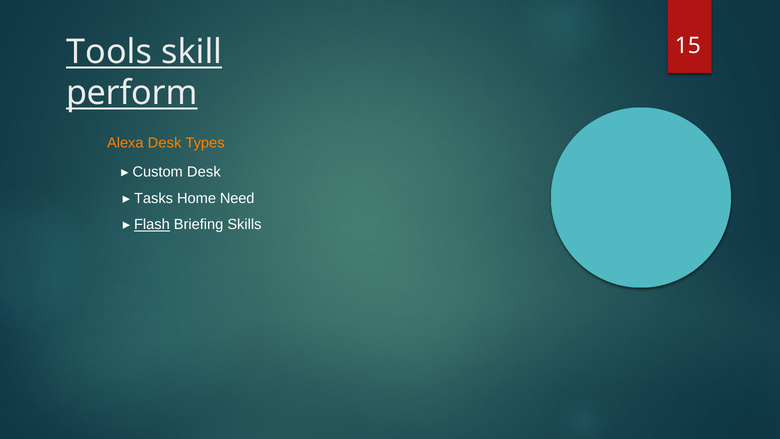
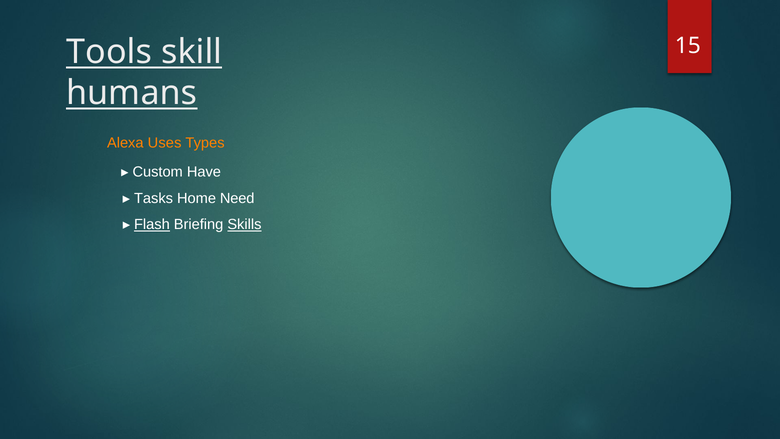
perform: perform -> humans
Alexa Desk: Desk -> Uses
Custom Desk: Desk -> Have
Skills underline: none -> present
